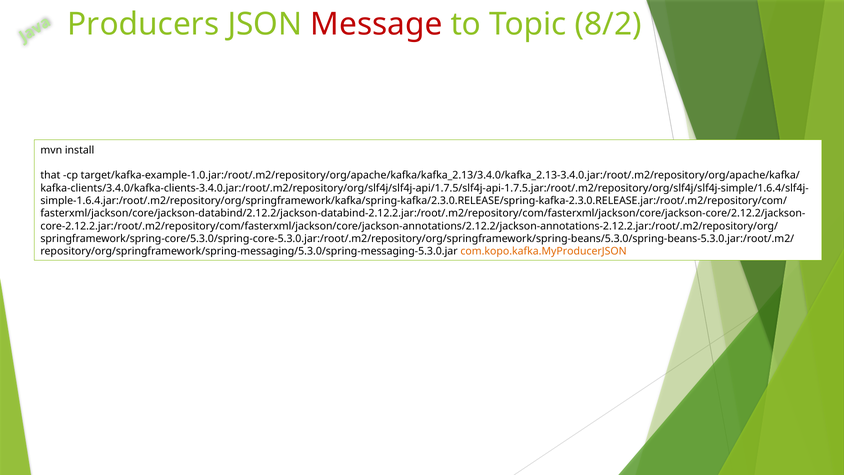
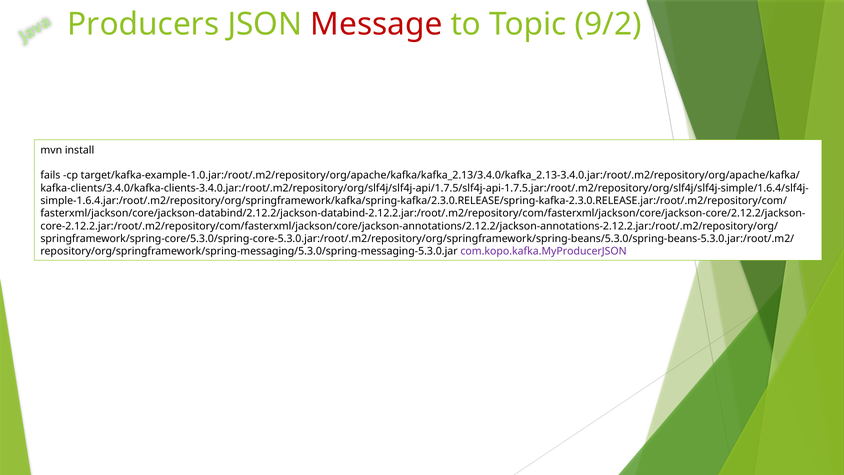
8/2: 8/2 -> 9/2
that: that -> fails
com.kopo.kafka.MyProducerJSON colour: orange -> purple
